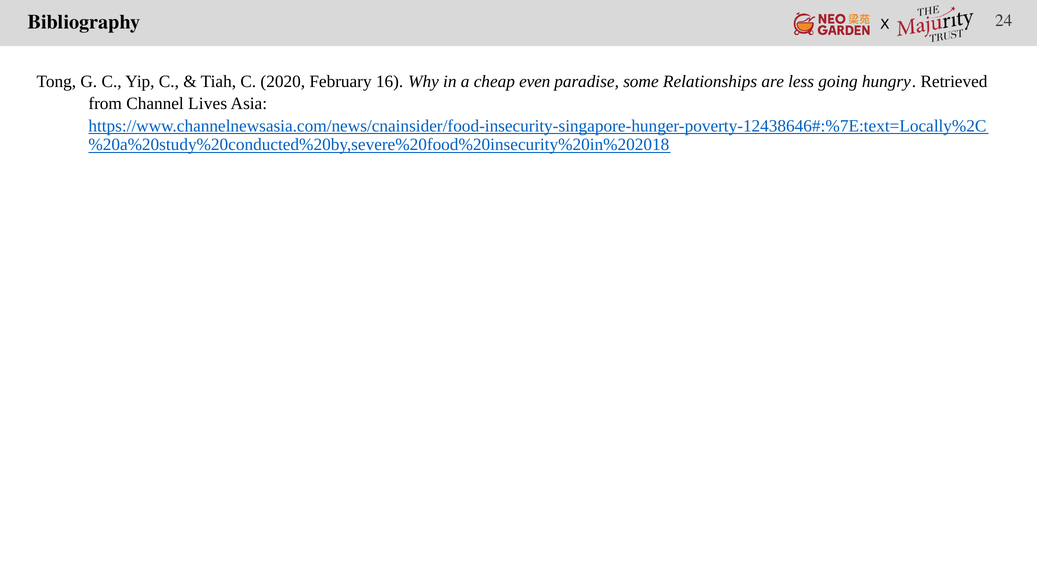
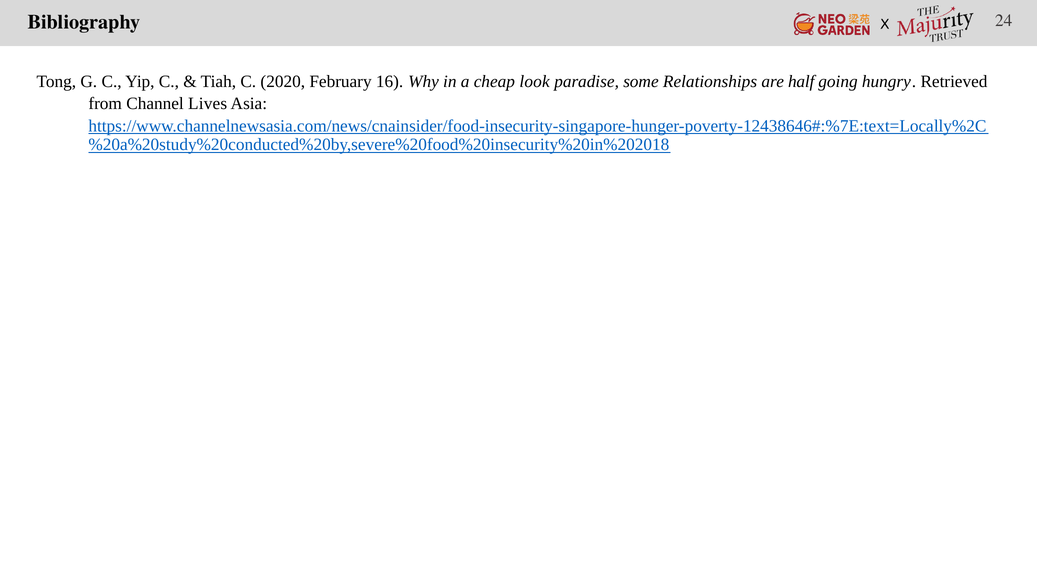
even: even -> look
less: less -> half
